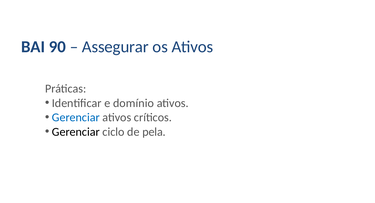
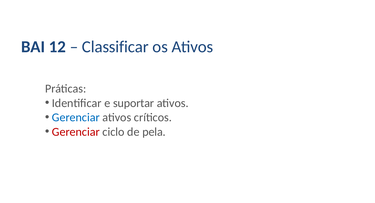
90: 90 -> 12
Assegurar: Assegurar -> Classificar
domínio: domínio -> suportar
Gerenciar at (76, 132) colour: black -> red
